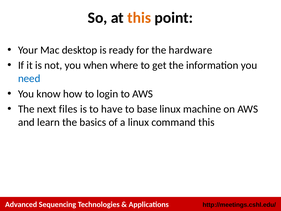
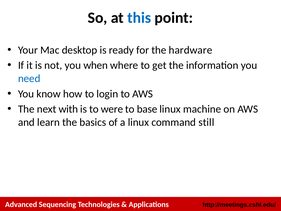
this at (139, 18) colour: orange -> blue
files: files -> with
have: have -> were
command this: this -> still
